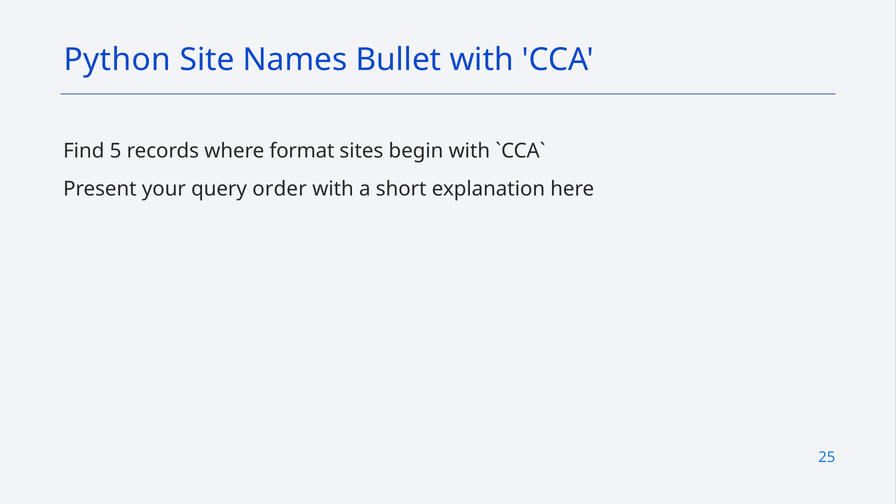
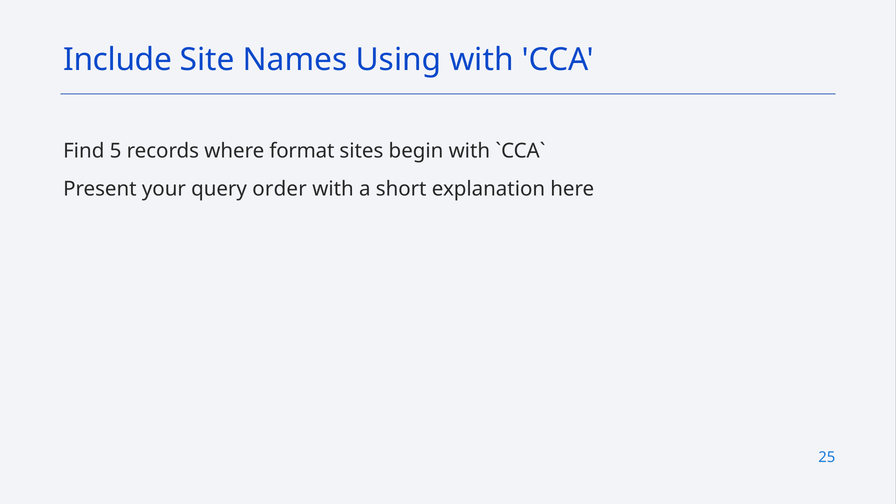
Python: Python -> Include
Bullet: Bullet -> Using
